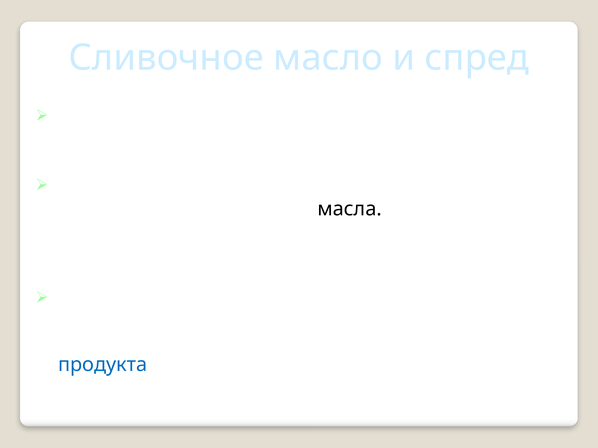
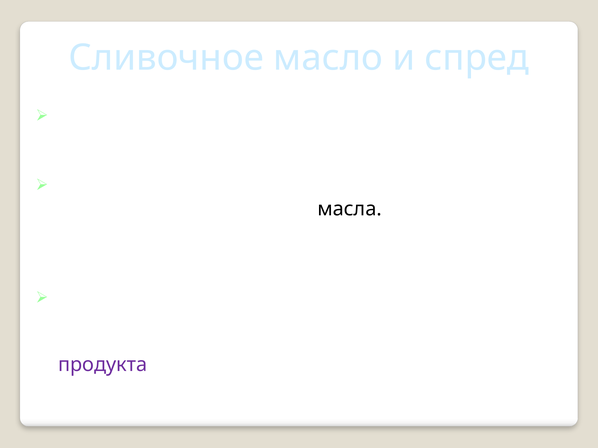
продукта colour: blue -> purple
